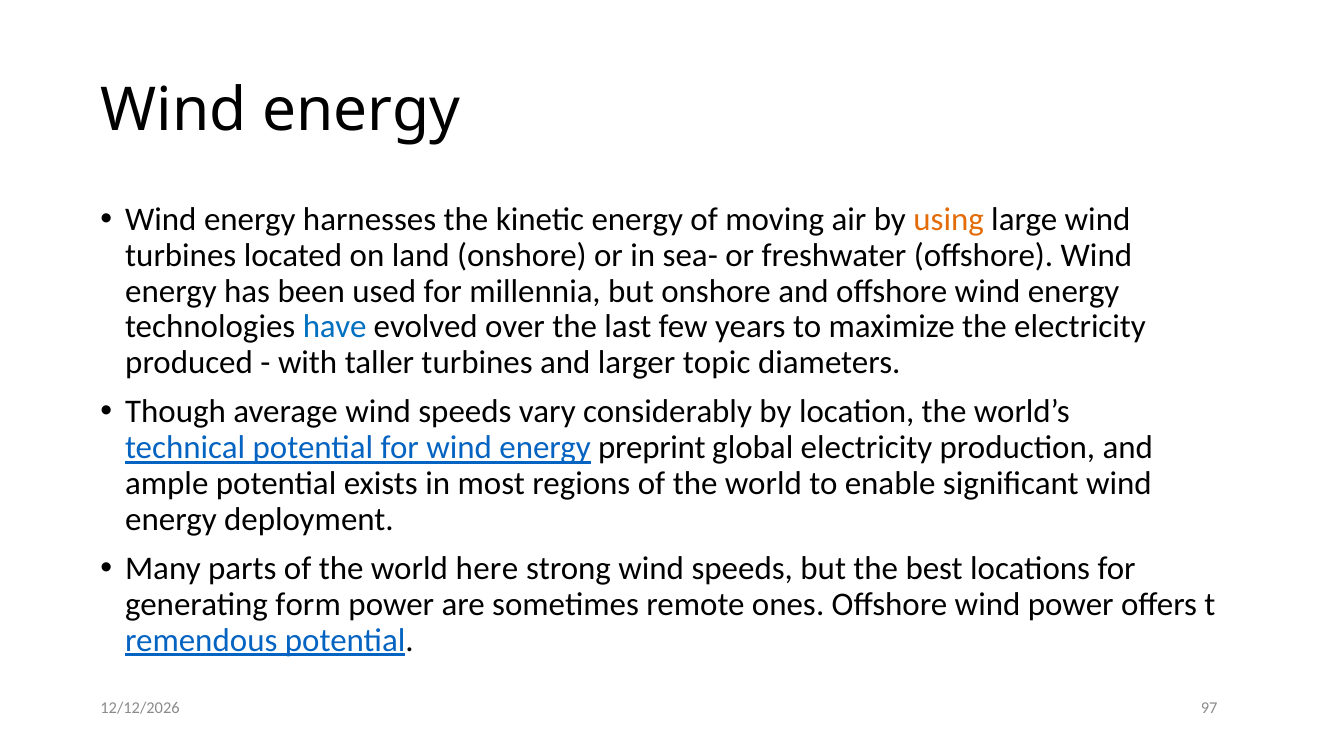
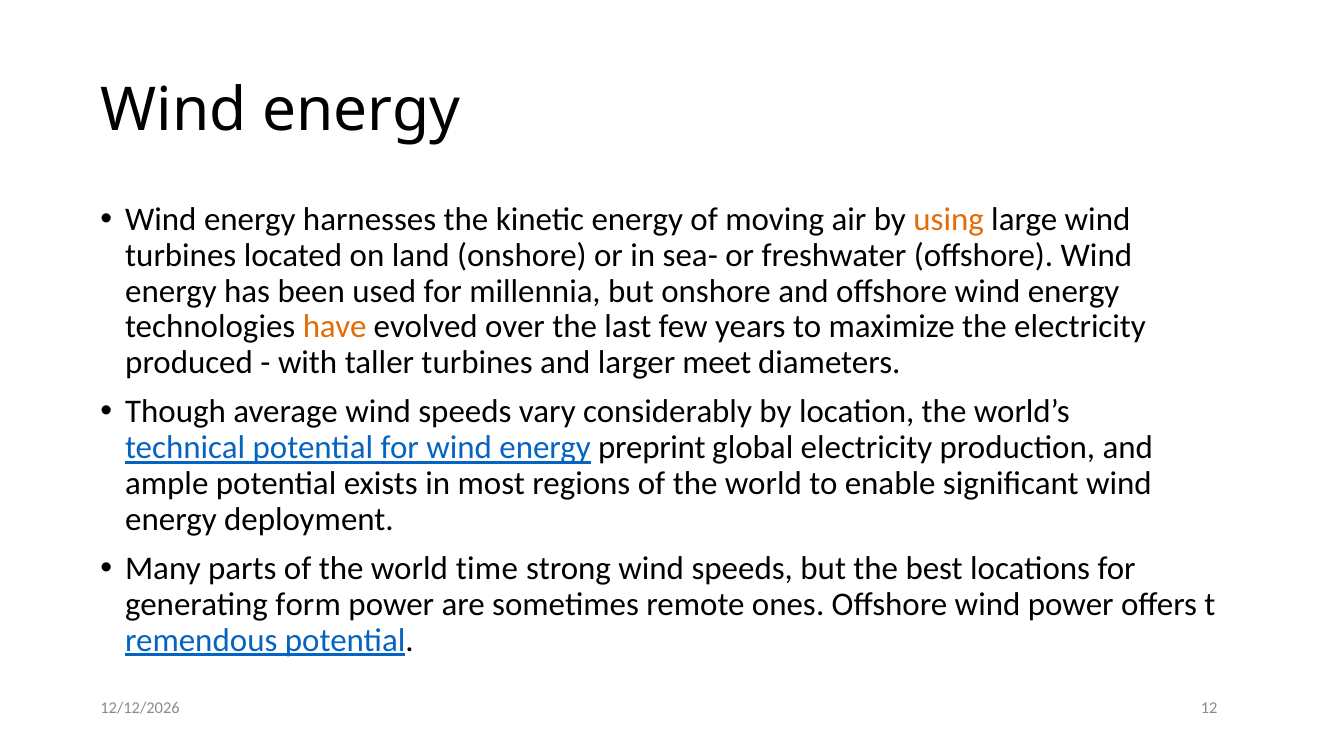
have colour: blue -> orange
topic: topic -> meet
here: here -> time
97: 97 -> 12
